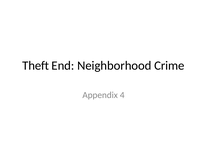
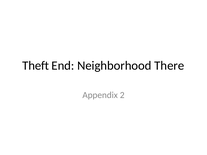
Crime: Crime -> There
4: 4 -> 2
